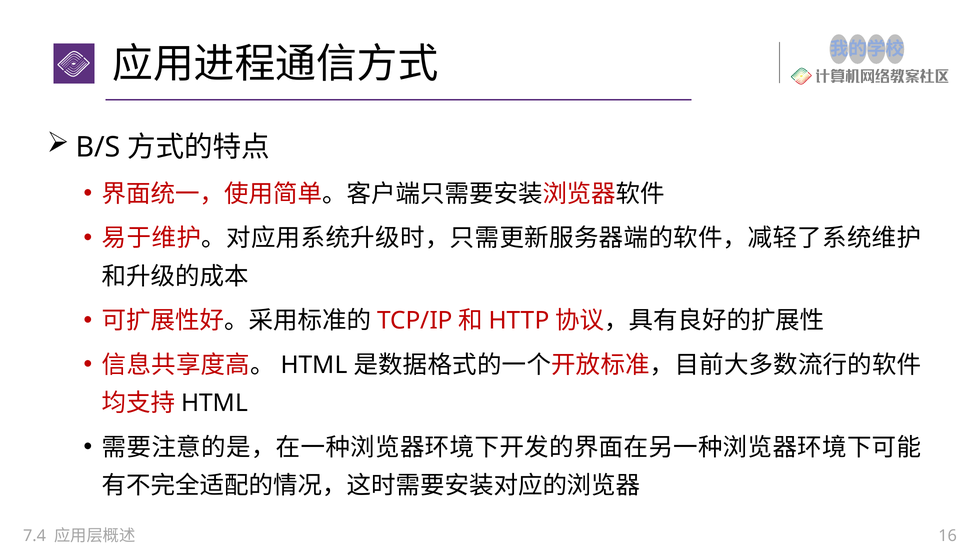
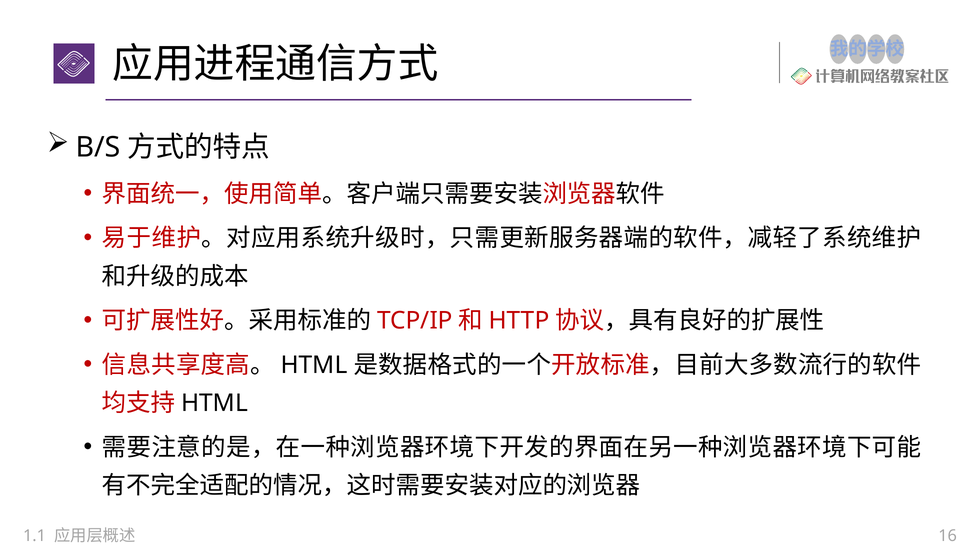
7.4: 7.4 -> 1.1
